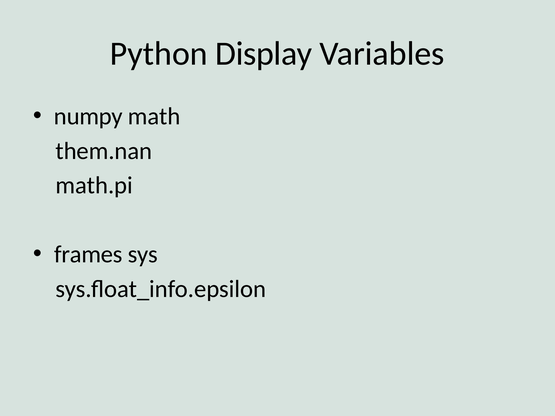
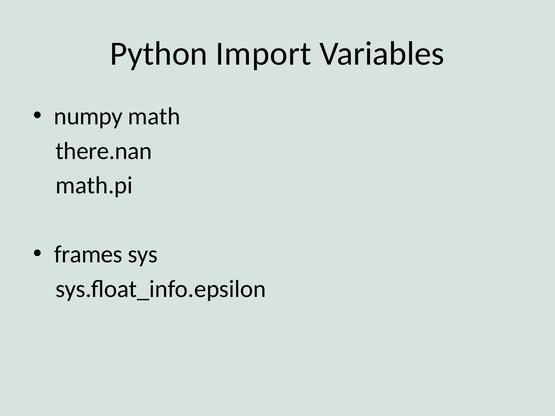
Display: Display -> Import
them.nan: them.nan -> there.nan
